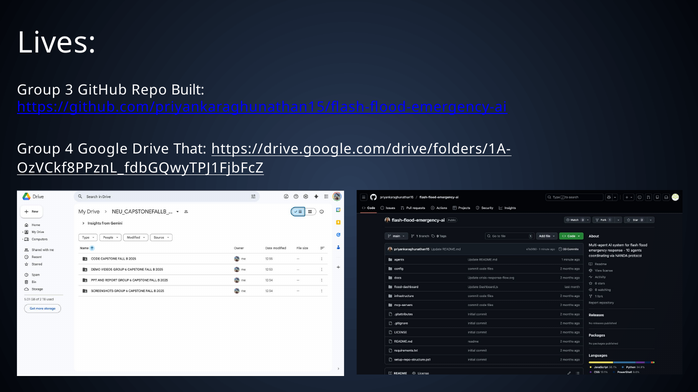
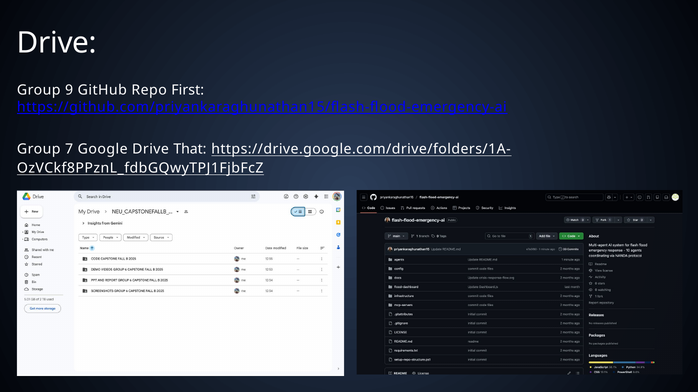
Lives at (57, 43): Lives -> Drive
3: 3 -> 9
Built: Built -> First
4: 4 -> 7
